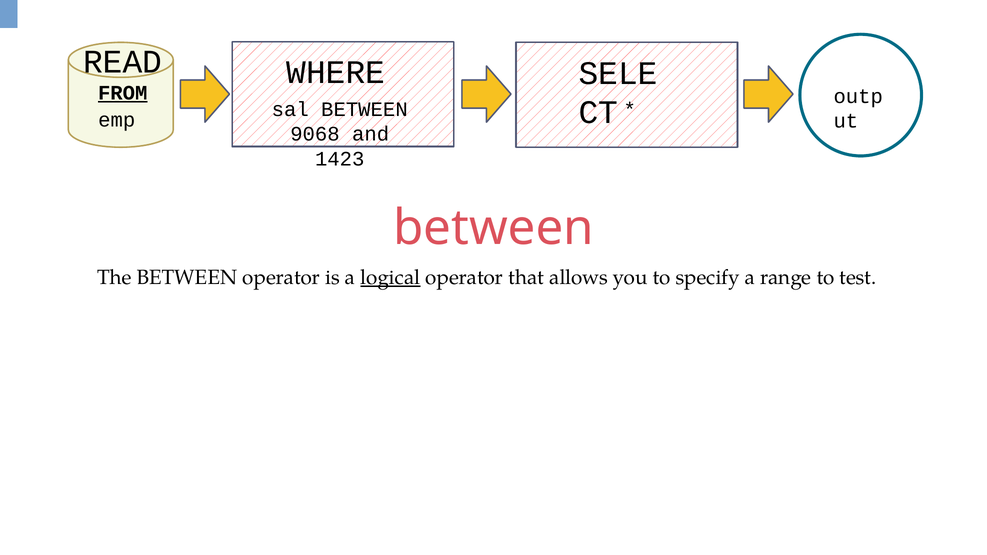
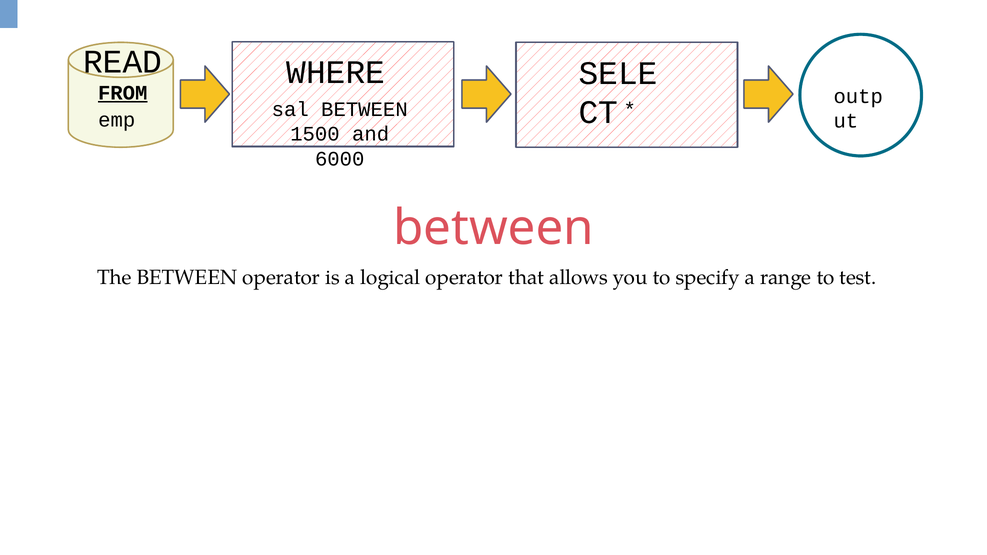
9068: 9068 -> 1500
1423: 1423 -> 6000
logical underline: present -> none
